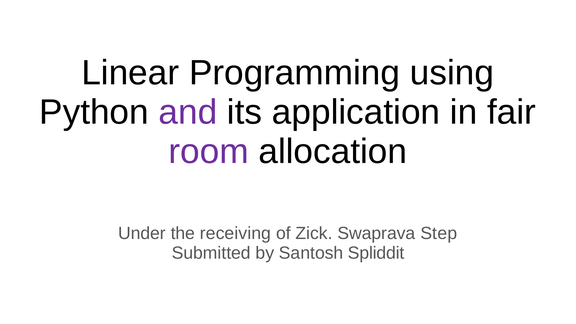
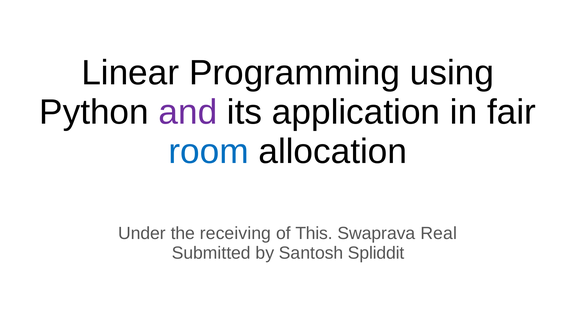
room colour: purple -> blue
Zick: Zick -> This
Step: Step -> Real
